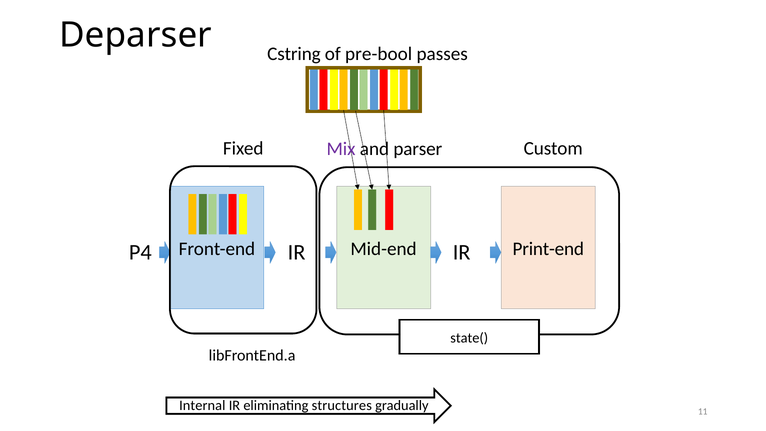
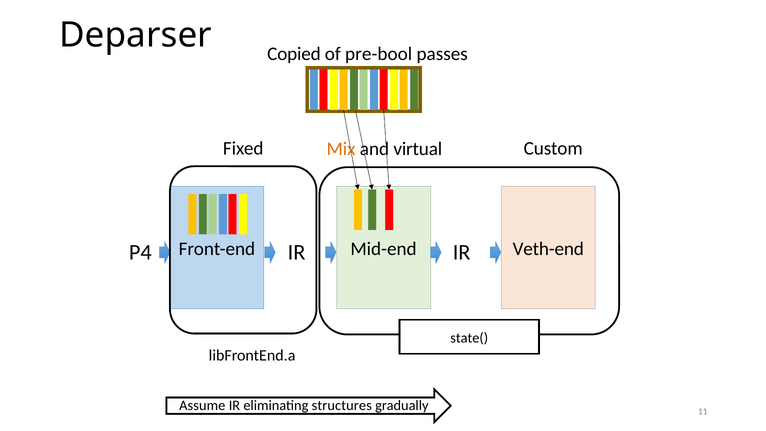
Cstring: Cstring -> Copied
Mix colour: purple -> orange
parser: parser -> virtual
Print-end: Print-end -> Veth-end
Internal: Internal -> Assume
